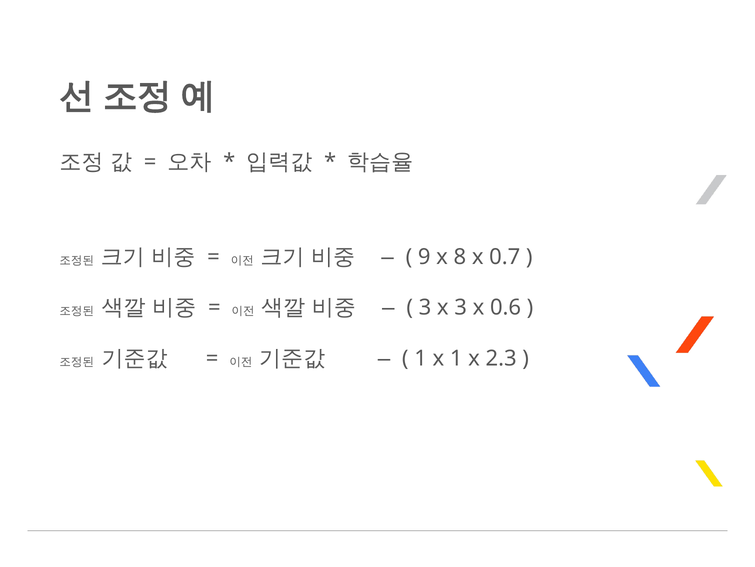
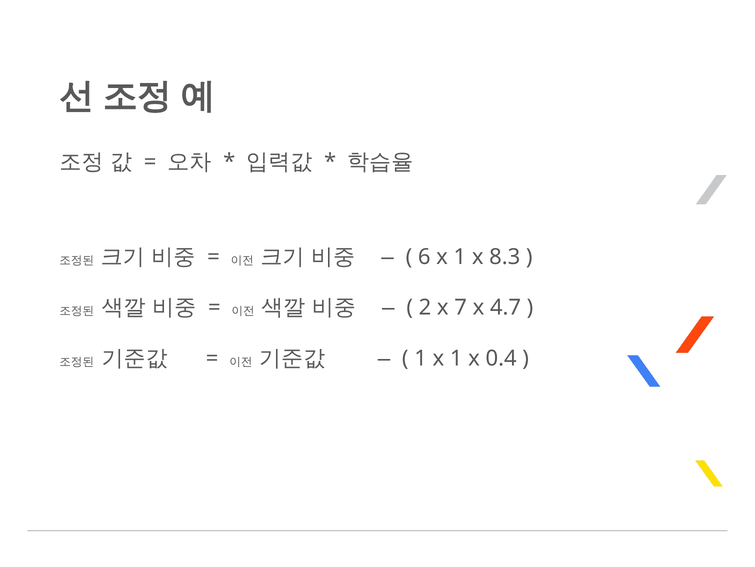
9: 9 -> 6
8 at (460, 257): 8 -> 1
0.7: 0.7 -> 8.3
3 at (425, 307): 3 -> 2
x 3: 3 -> 7
0.6: 0.6 -> 4.7
2.3: 2.3 -> 0.4
